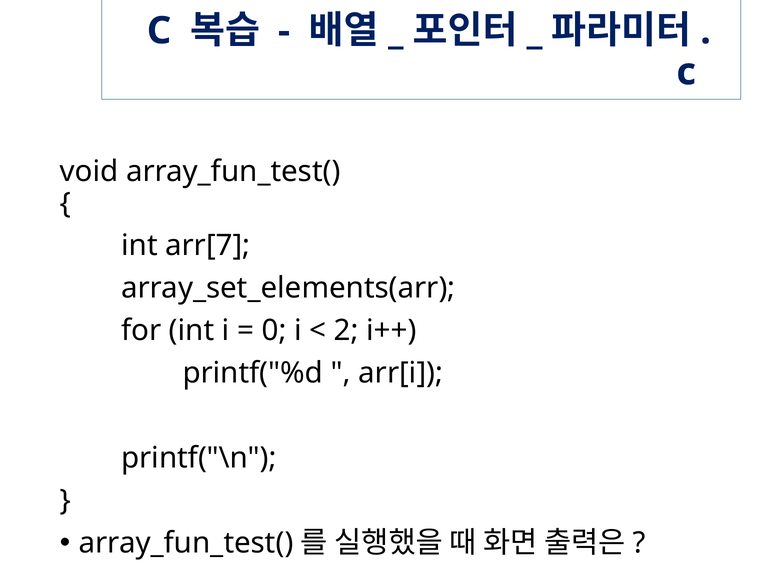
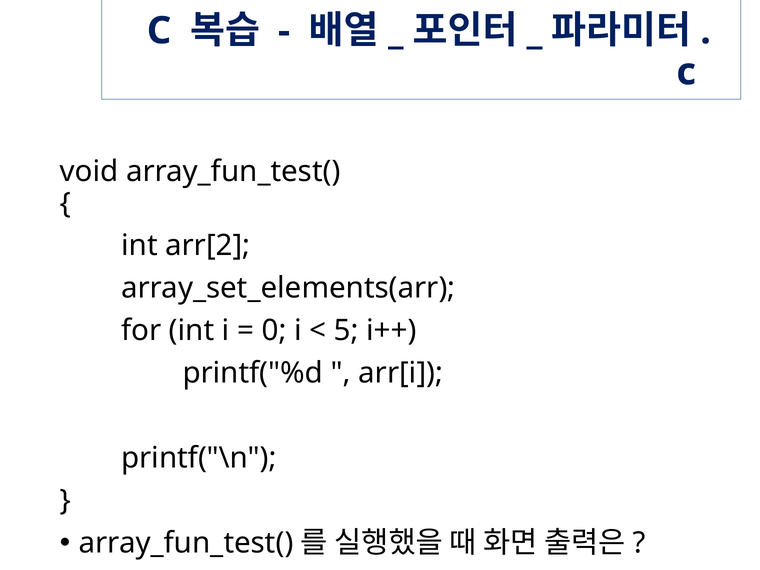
arr[7: arr[7 -> arr[2
2: 2 -> 5
